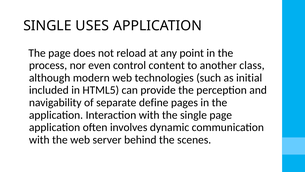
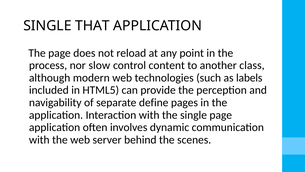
USES: USES -> THAT
even: even -> slow
initial: initial -> labels
